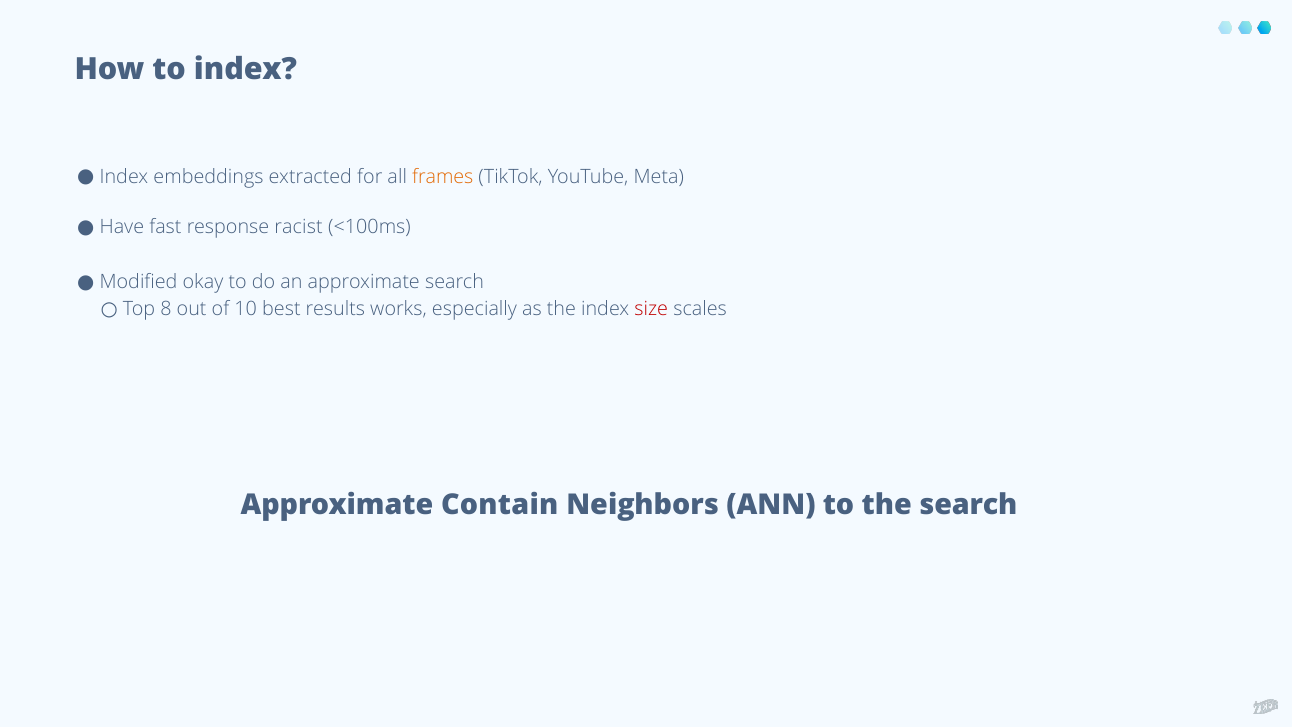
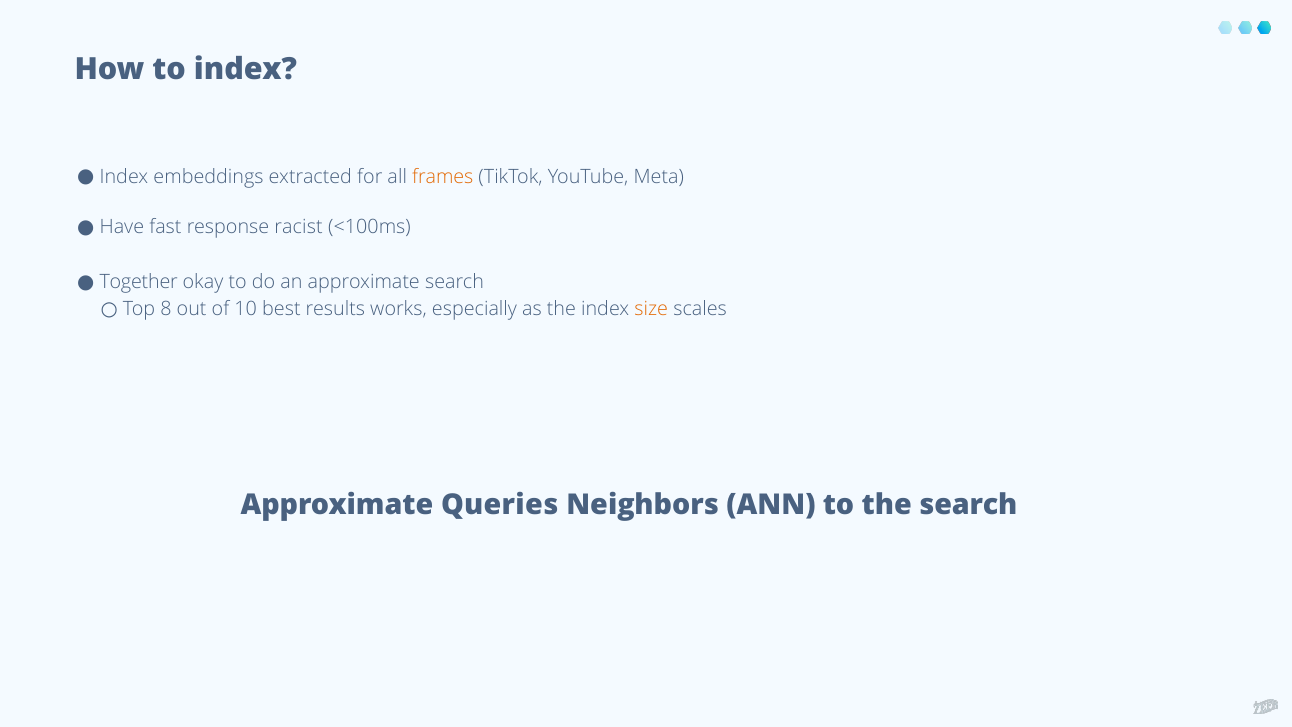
Modified: Modified -> Together
size colour: red -> orange
Contain: Contain -> Queries
